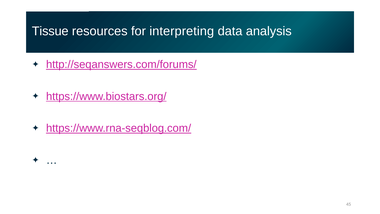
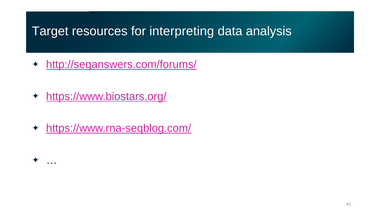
Tissue: Tissue -> Target
